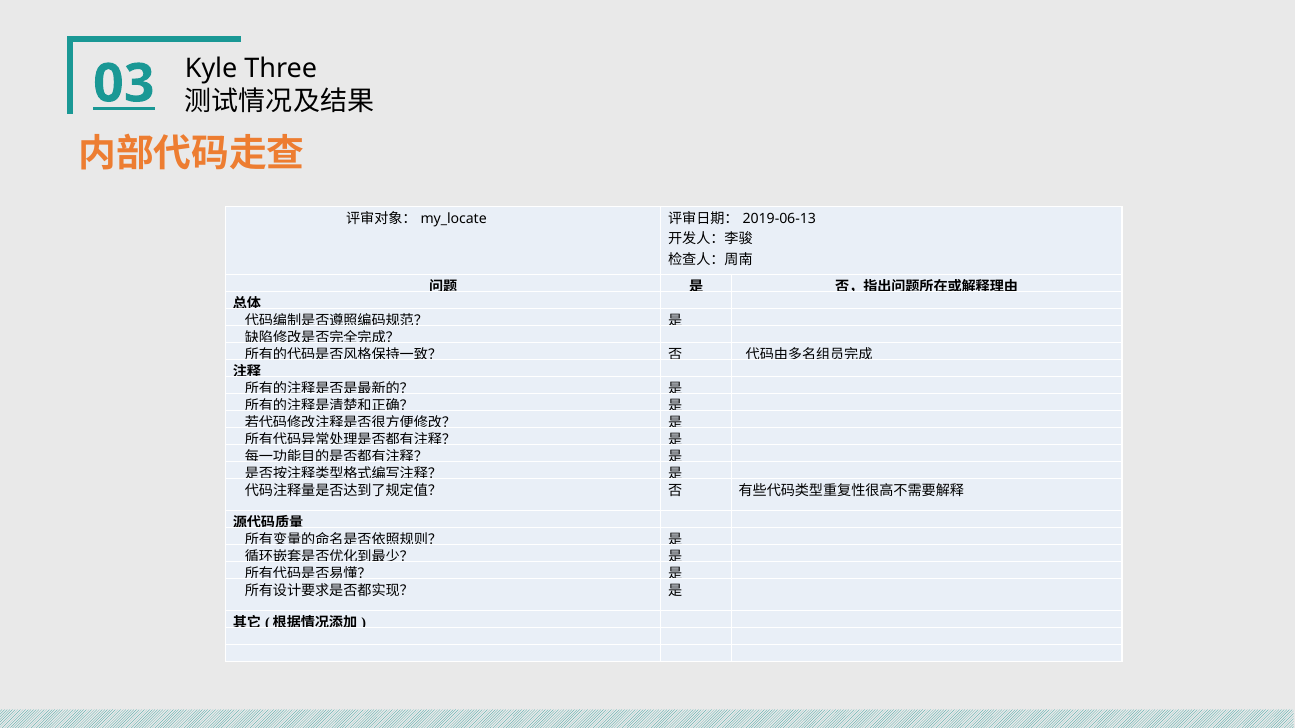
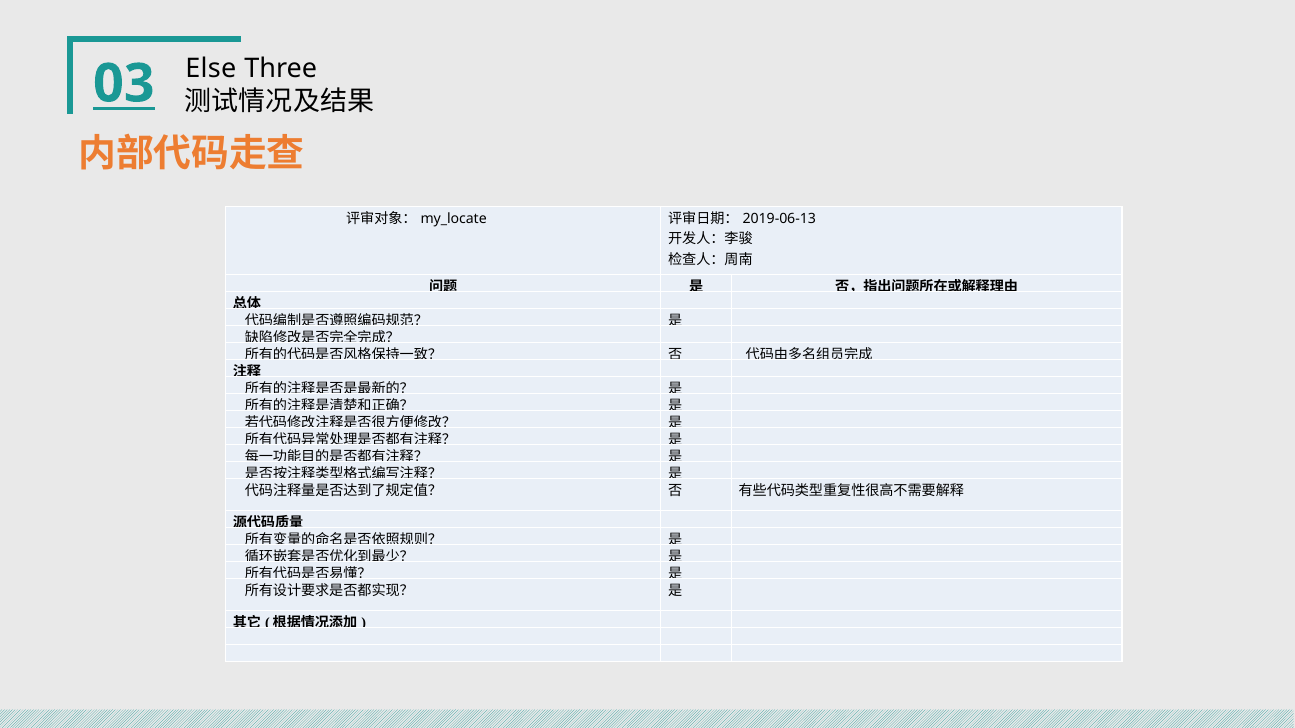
Kyle: Kyle -> Else
